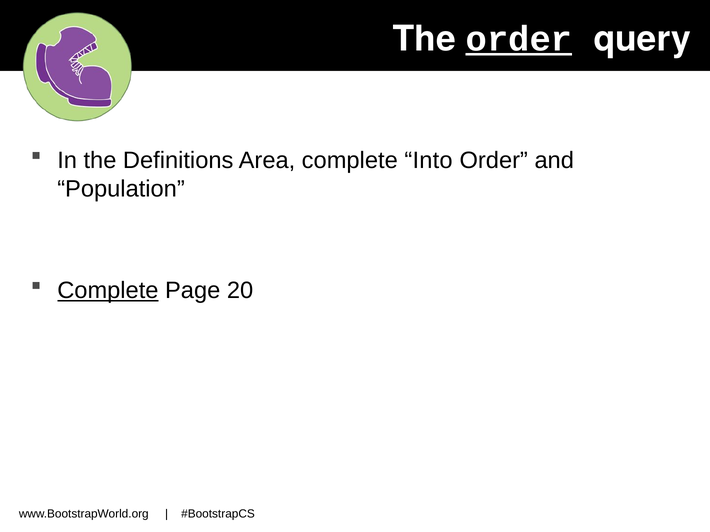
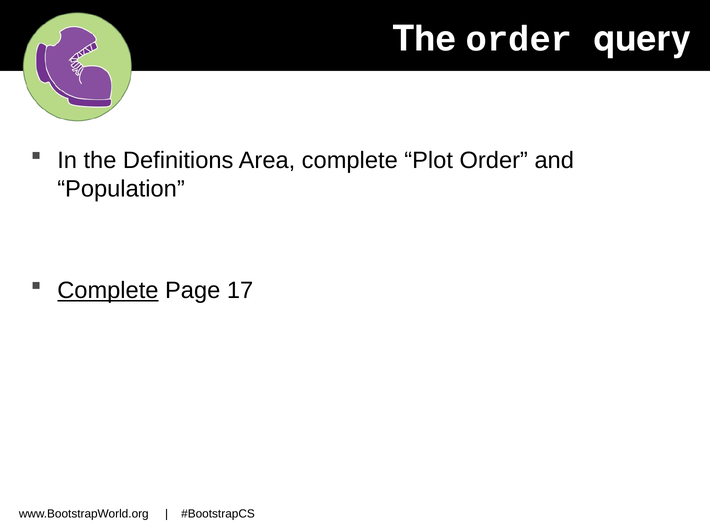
order at (519, 39) underline: present -> none
Into: Into -> Plot
20: 20 -> 17
